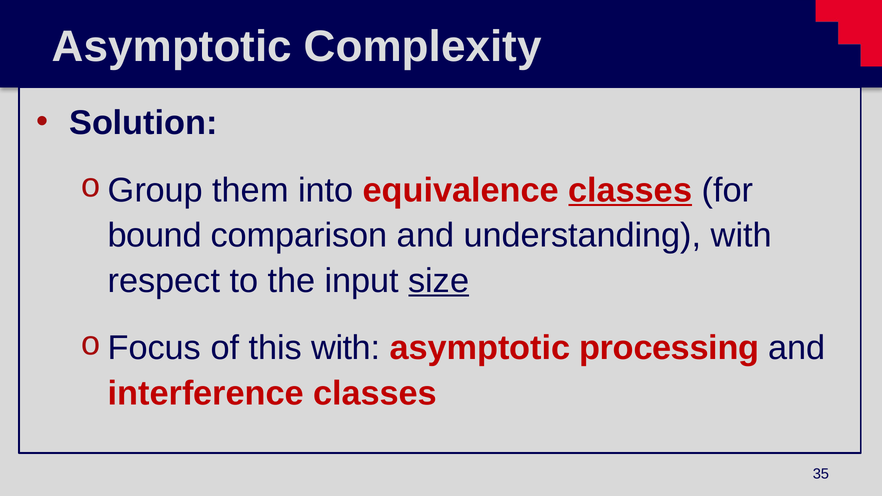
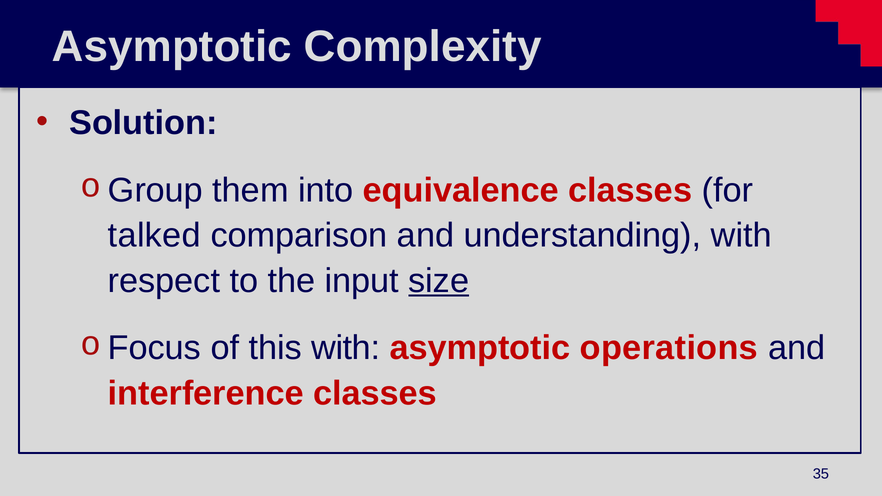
classes at (630, 190) underline: present -> none
bound: bound -> talked
processing: processing -> operations
